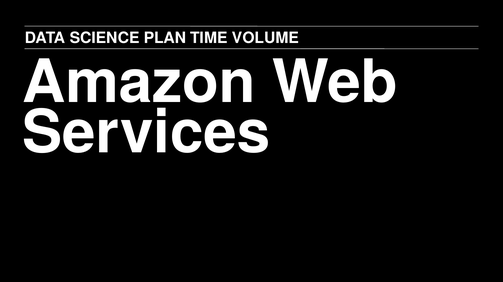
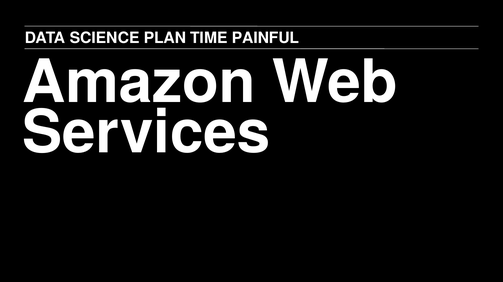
VOLUME: VOLUME -> PAINFUL
